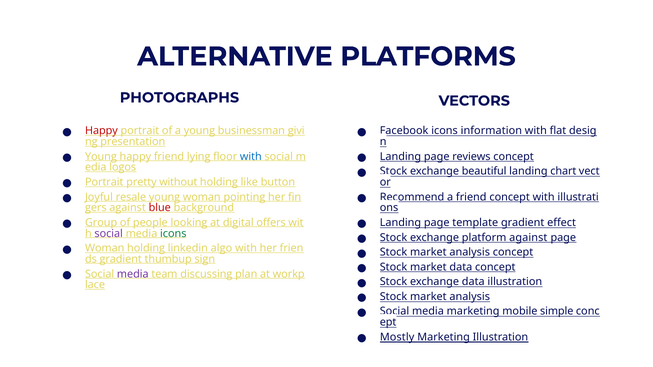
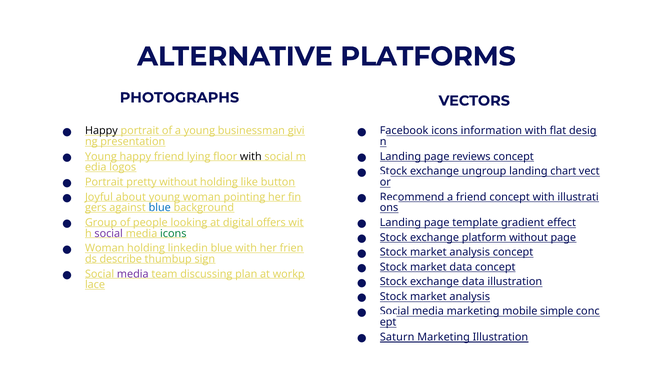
Happy at (101, 131) colour: red -> black
with at (251, 157) colour: blue -> black
beautiful: beautiful -> ungroup
resale: resale -> about
blue at (160, 208) colour: red -> blue
against at (528, 238): against -> without
linkedin algo: algo -> blue
gradient at (121, 259): gradient -> describe
Mostly: Mostly -> Saturn
